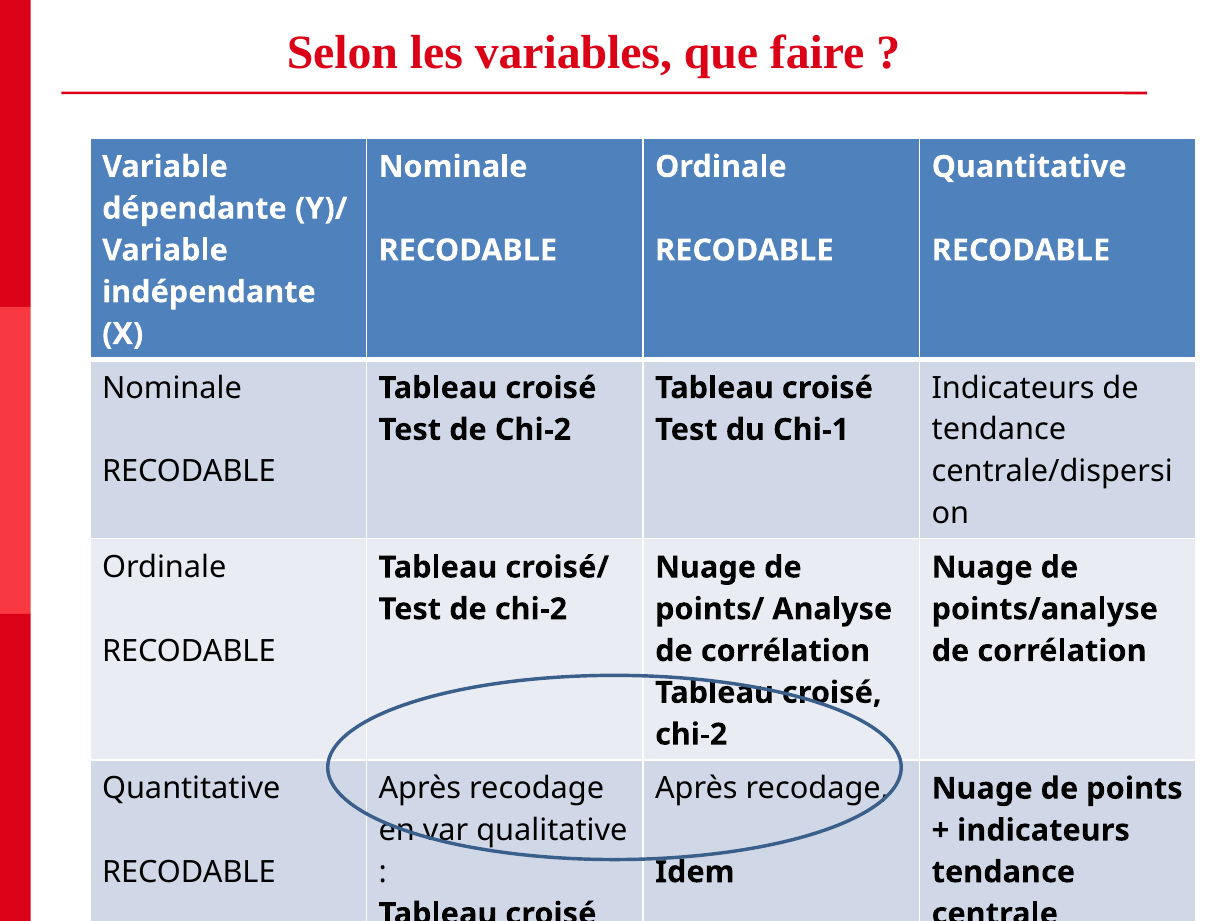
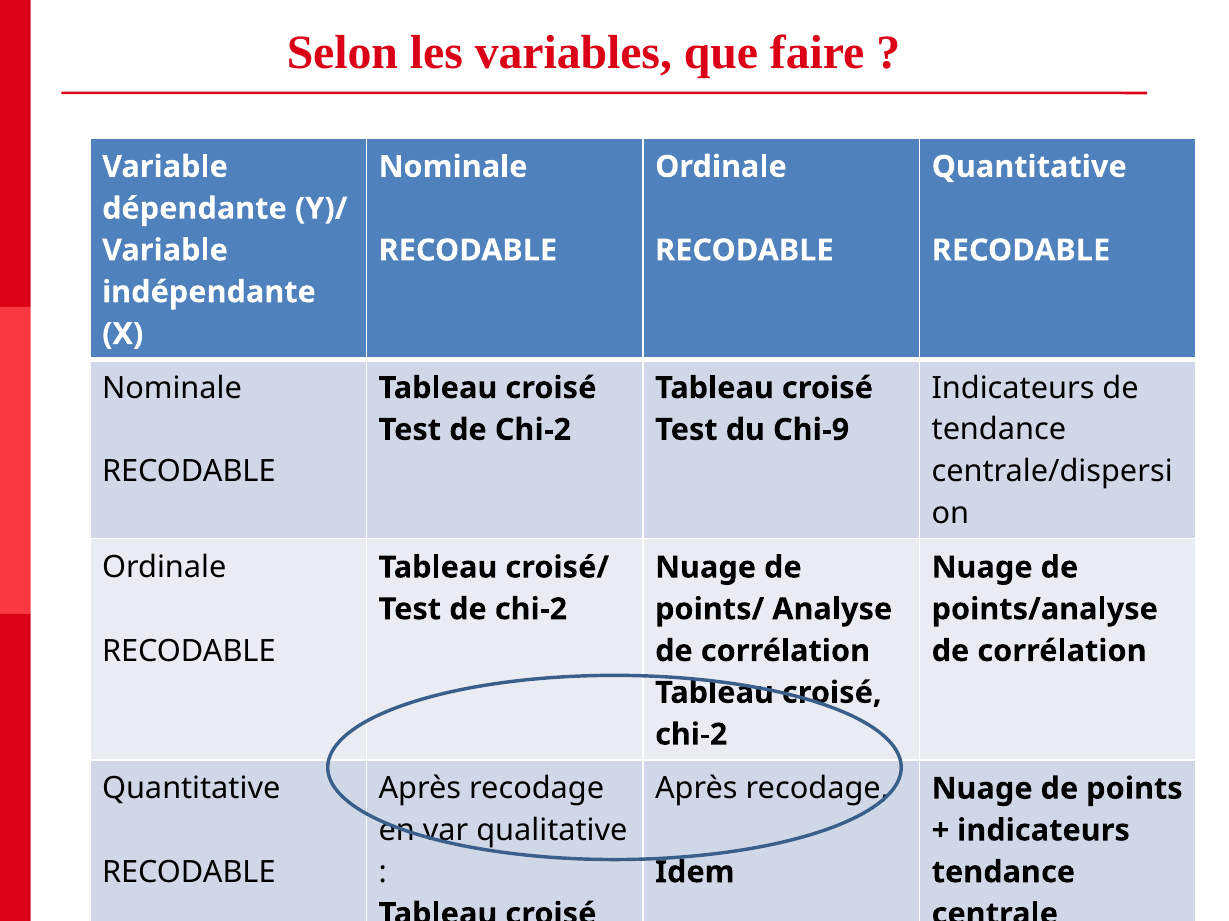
Chi-1: Chi-1 -> Chi-9
